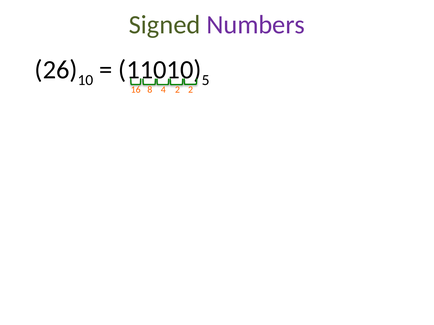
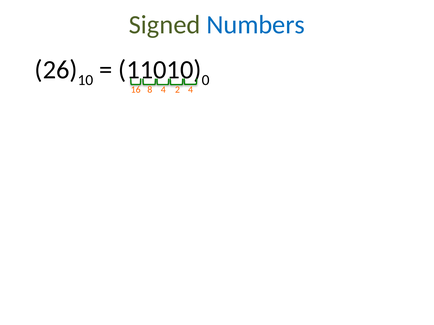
Numbers colour: purple -> blue
5: 5 -> 0
8 2: 2 -> 4
